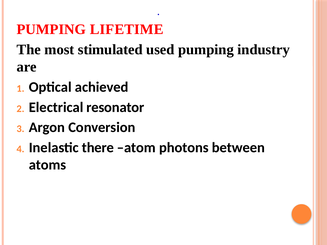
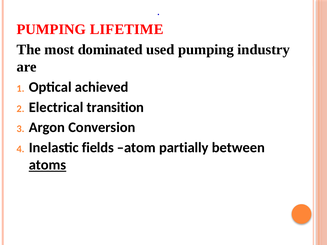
stimulated: stimulated -> dominated
resonator: resonator -> transition
there: there -> fields
photons: photons -> partially
atoms underline: none -> present
